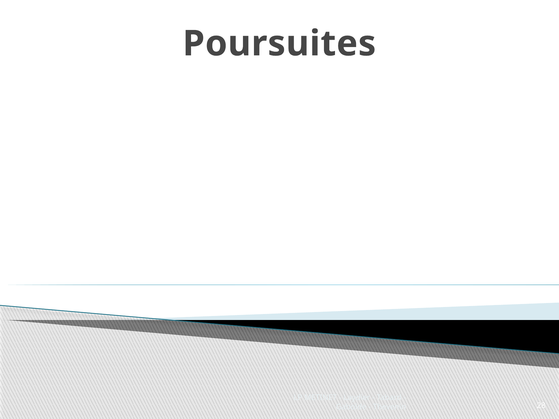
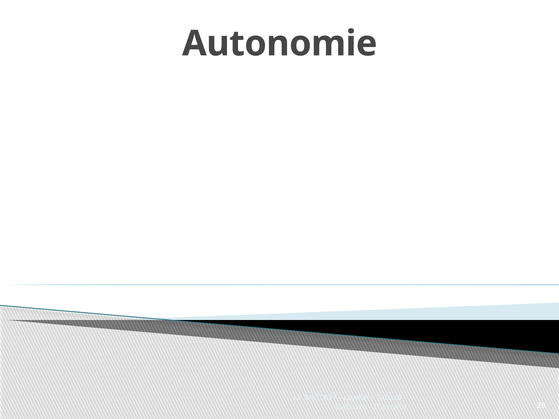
Poursuites: Poursuites -> Autonomie
